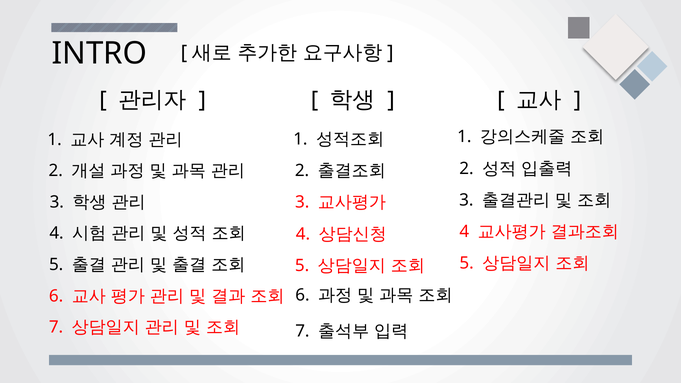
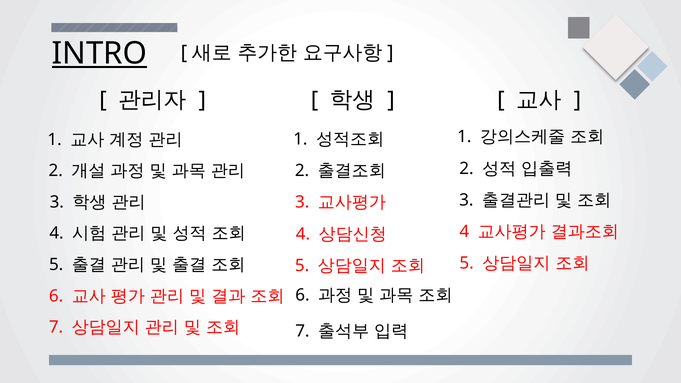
INTRO underline: none -> present
